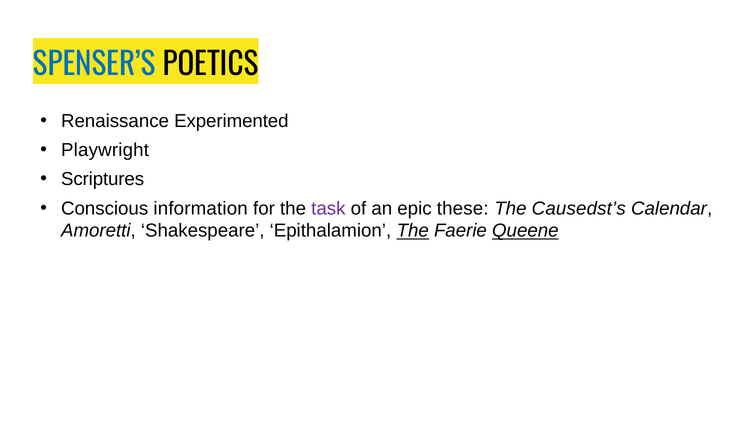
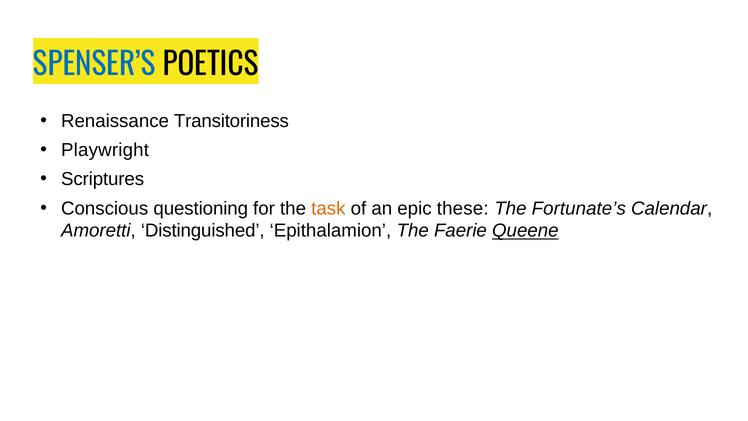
Experimented: Experimented -> Transitoriness
information: information -> questioning
task colour: purple -> orange
Causedst’s: Causedst’s -> Fortunate’s
Shakespeare: Shakespeare -> Distinguished
The at (413, 231) underline: present -> none
